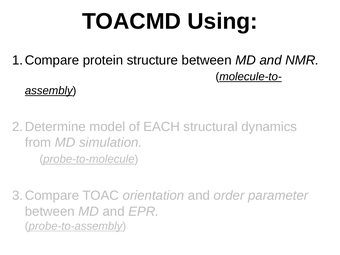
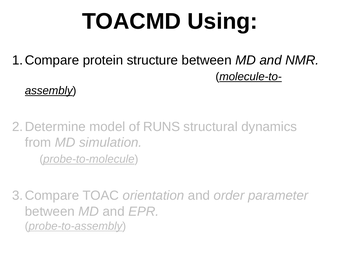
EACH: EACH -> RUNS
